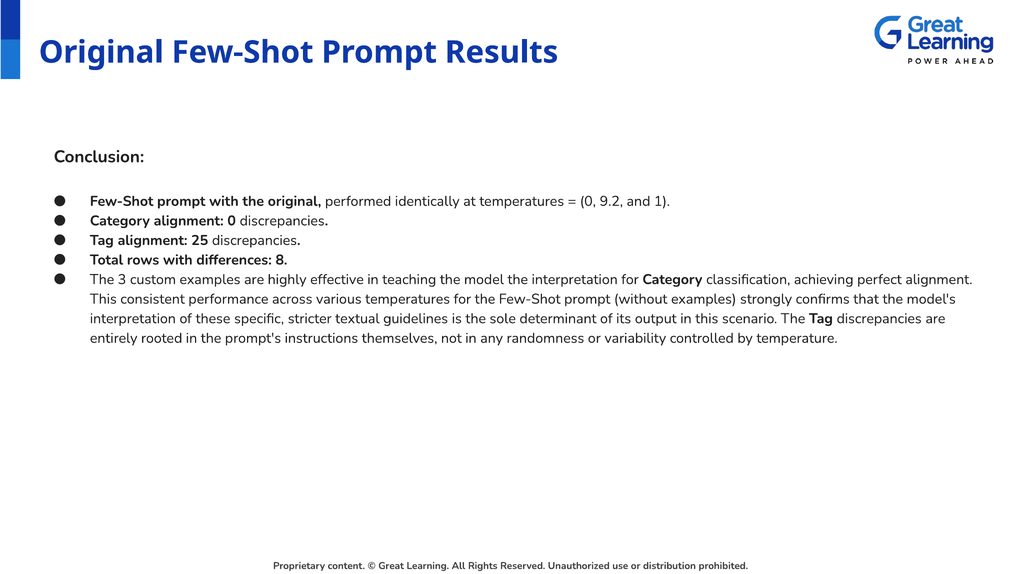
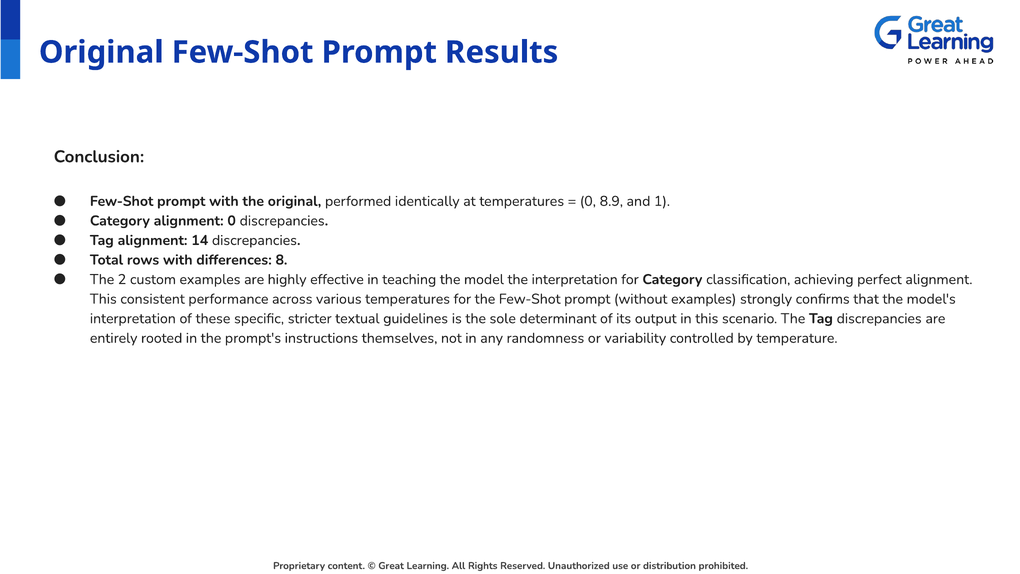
9.2: 9.2 -> 8.9
25: 25 -> 14
3: 3 -> 2
